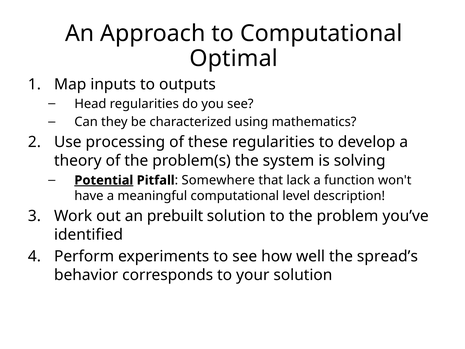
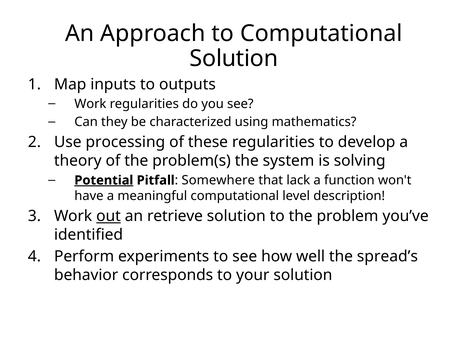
Optimal at (234, 59): Optimal -> Solution
Head at (90, 104): Head -> Work
out underline: none -> present
prebuilt: prebuilt -> retrieve
